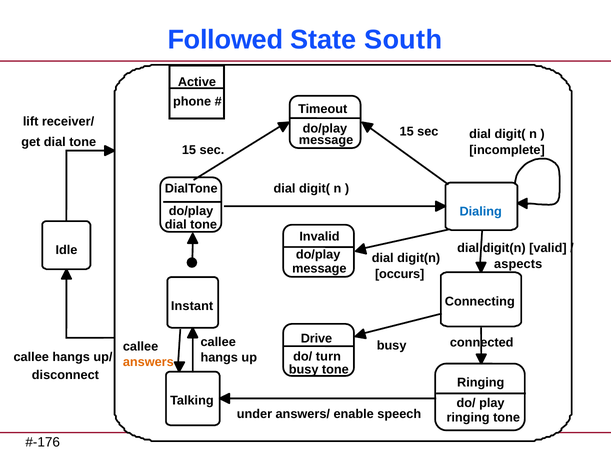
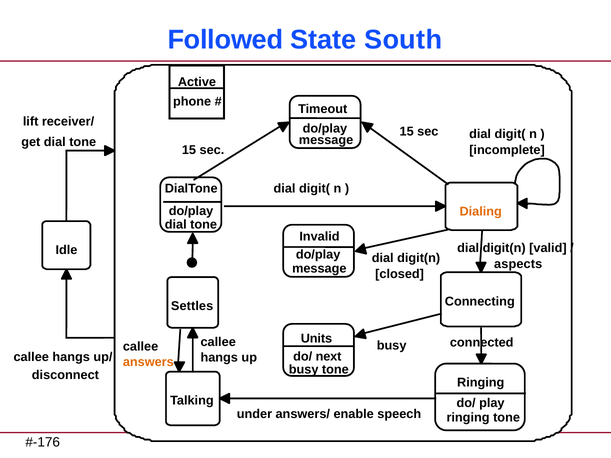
Dialing colour: blue -> orange
occurs: occurs -> closed
Instant: Instant -> Settles
Drive: Drive -> Units
turn: turn -> next
